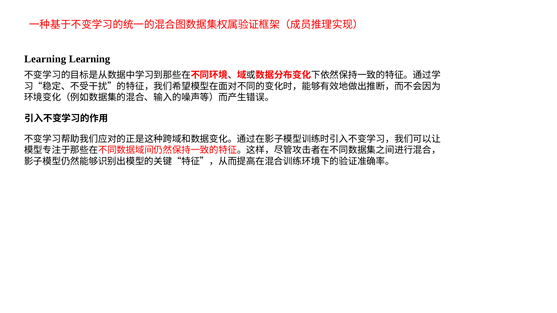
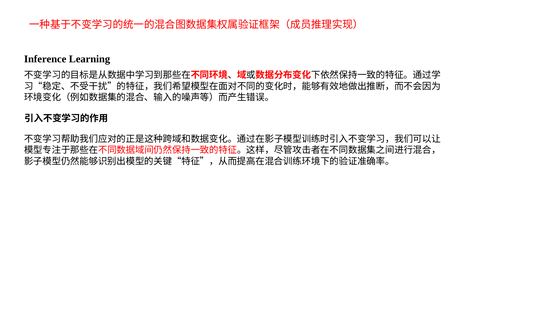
Learning at (45, 59): Learning -> Inference
